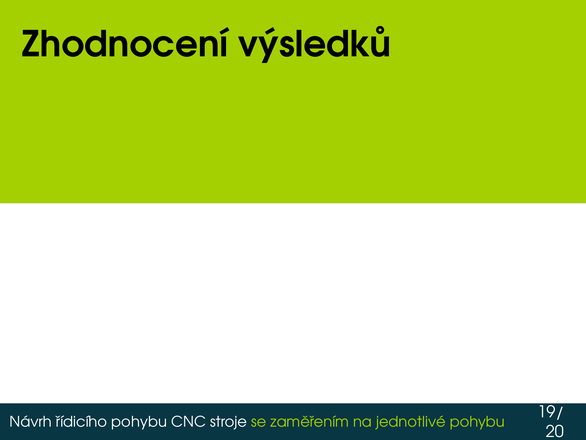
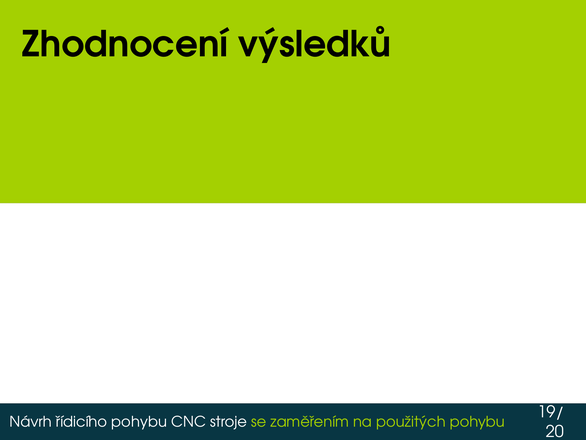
jednotlivé: jednotlivé -> použitých
